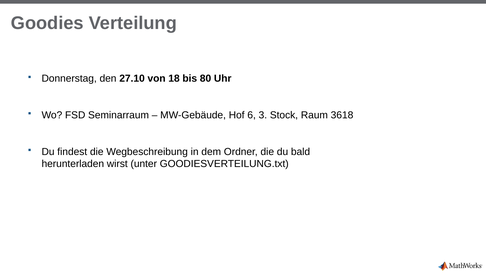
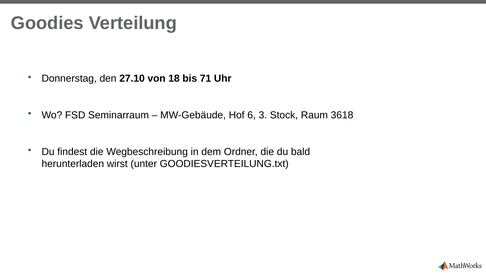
80: 80 -> 71
